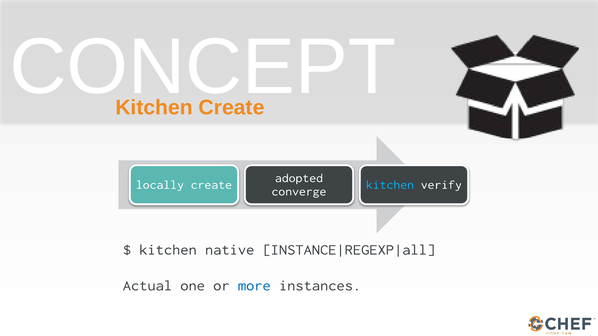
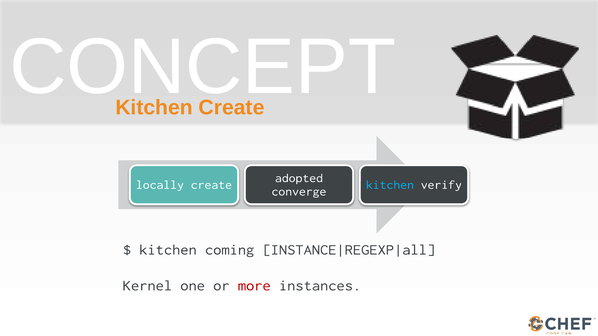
native: native -> coming
Actual: Actual -> Kernel
more colour: blue -> red
